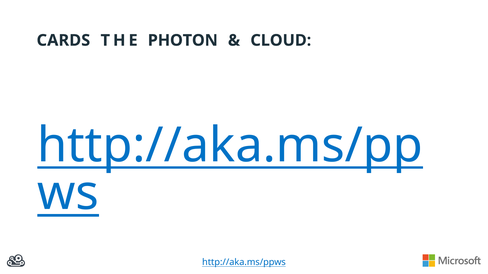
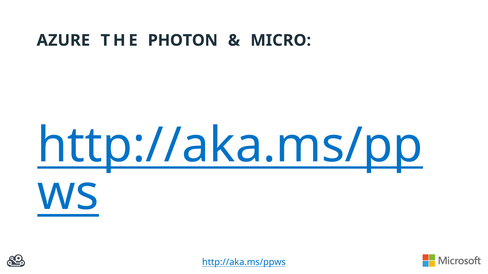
CARDS: CARDS -> AZURE
CLOUD: CLOUD -> MICRO
